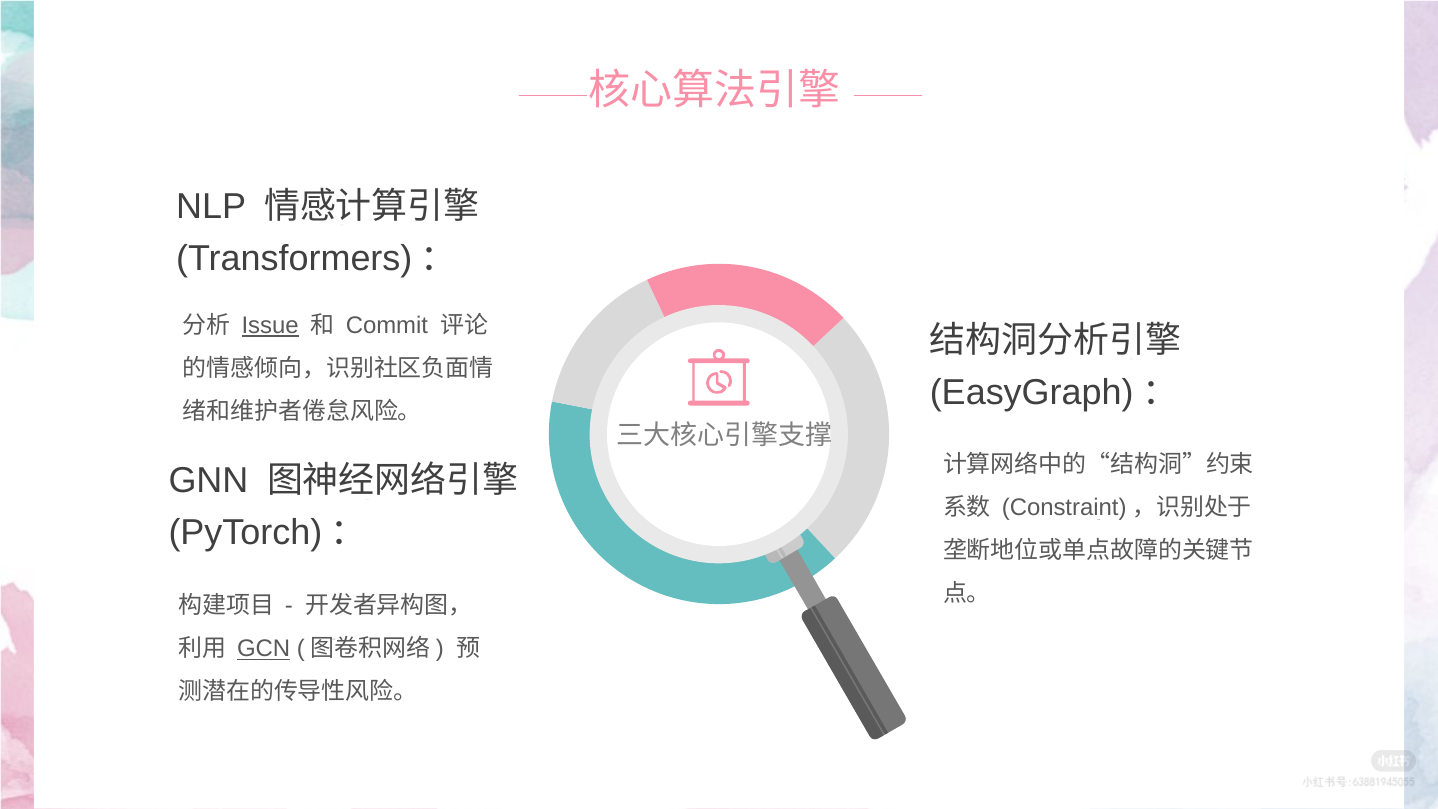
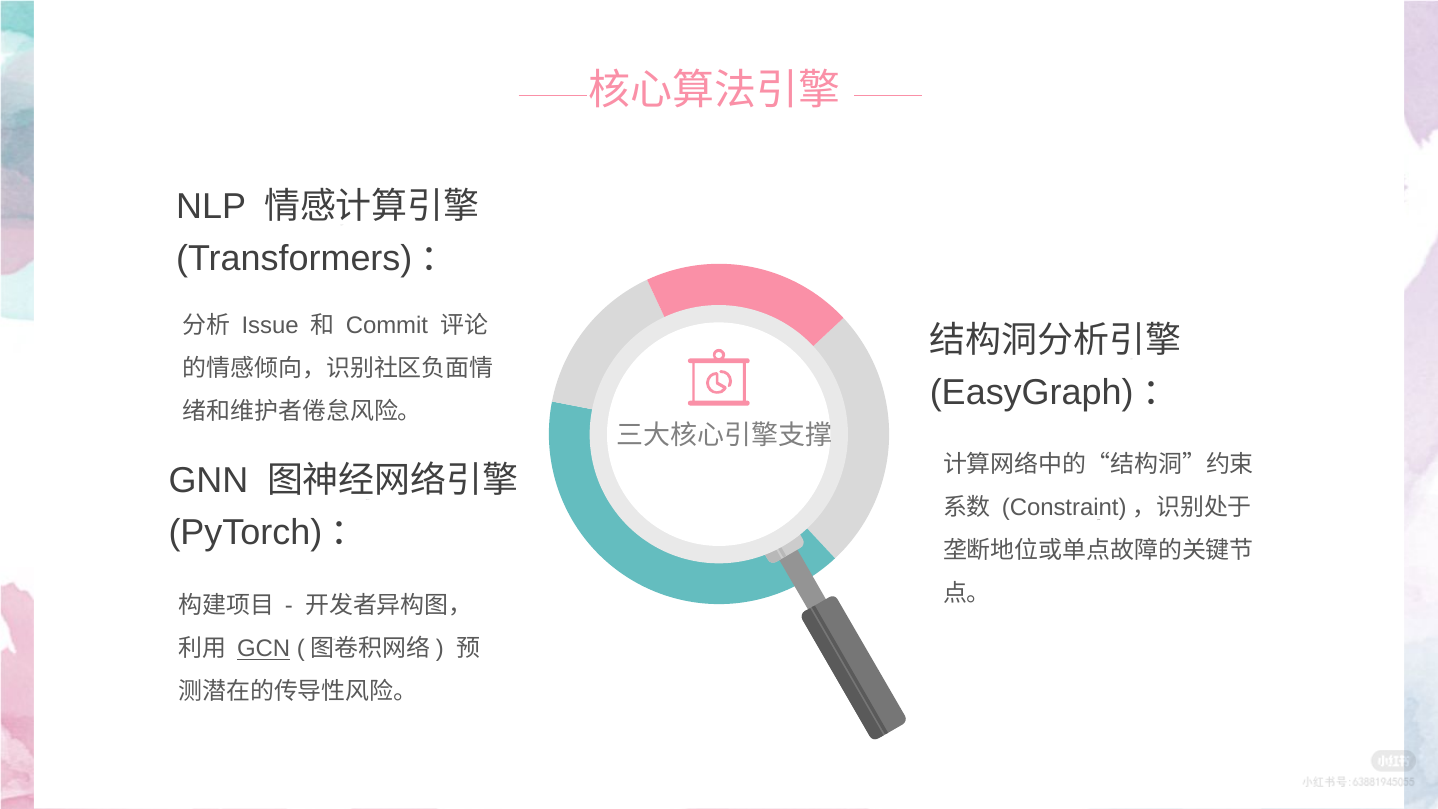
Issue at (270, 326) underline: present -> none
